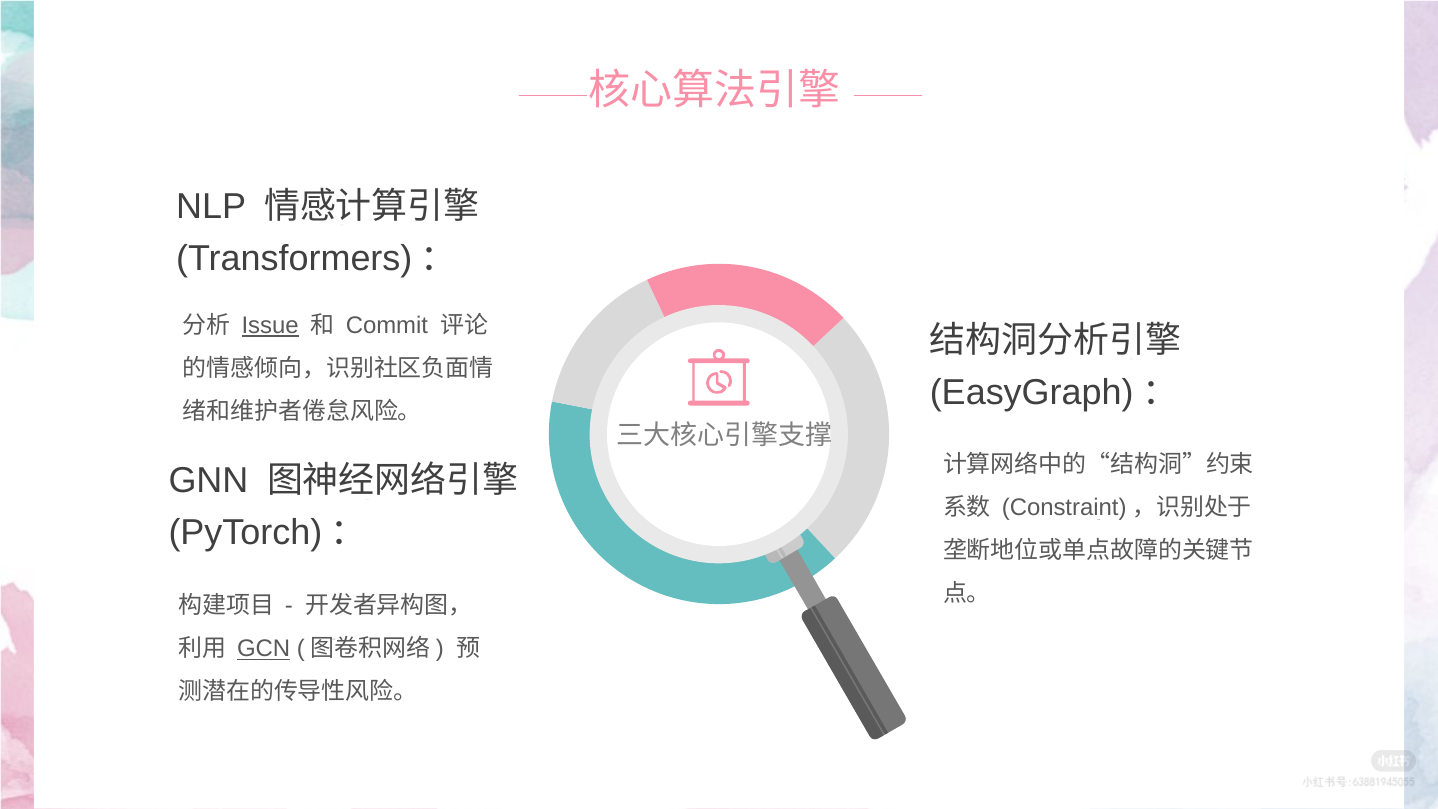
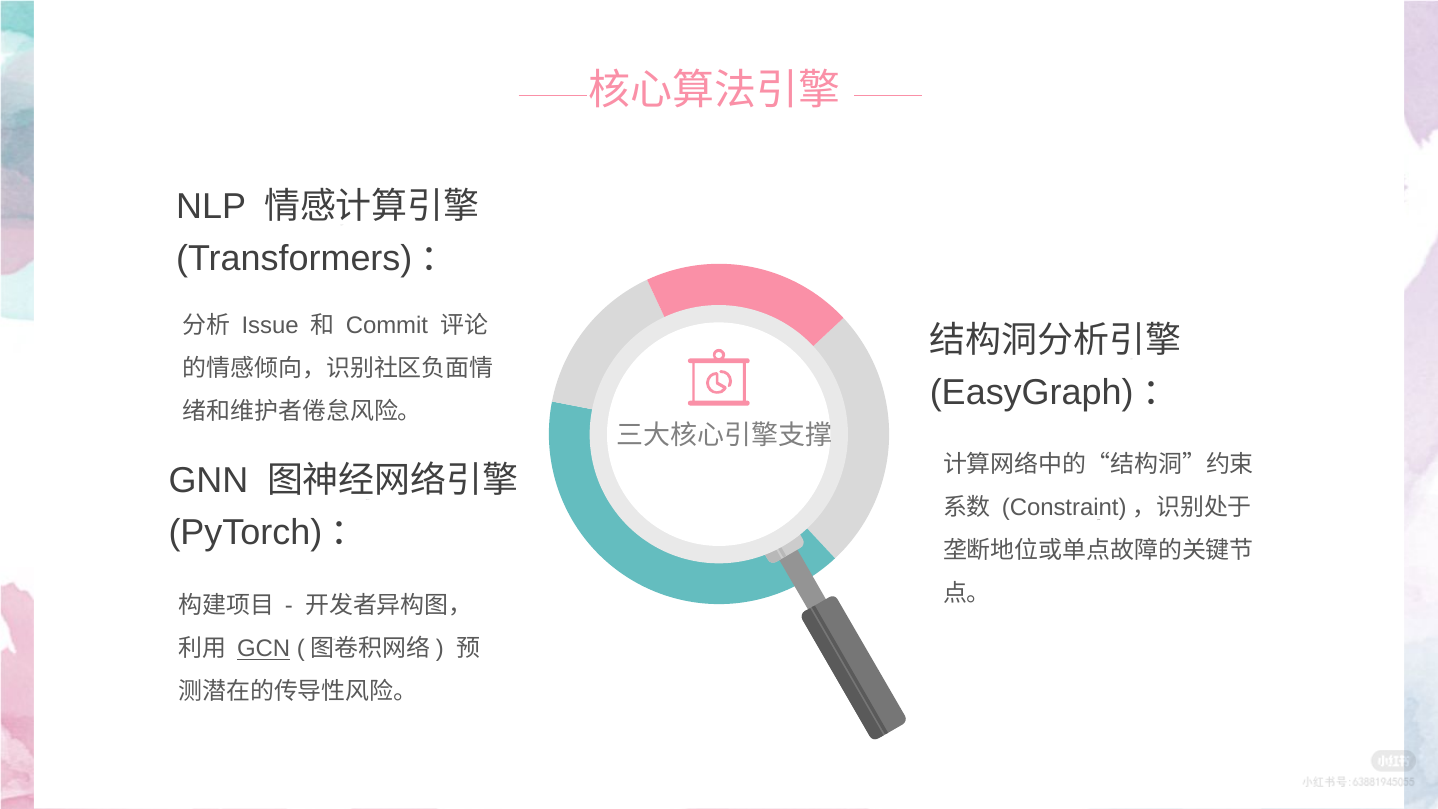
Issue at (270, 326) underline: present -> none
